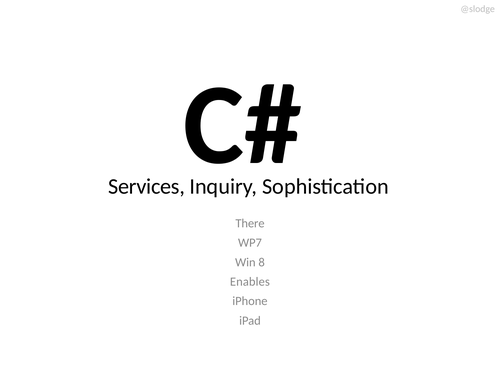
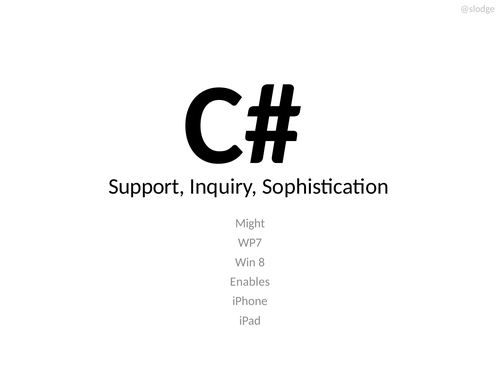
Services: Services -> Support
There: There -> Might
